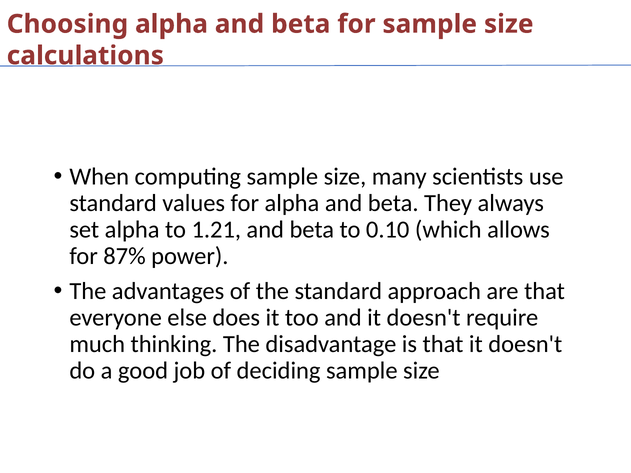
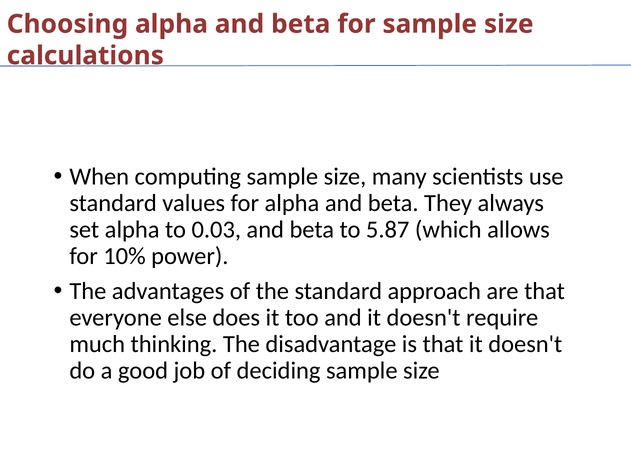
1.21: 1.21 -> 0.03
0.10: 0.10 -> 5.87
87%: 87% -> 10%
